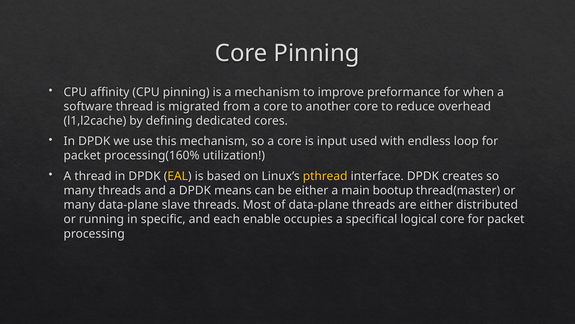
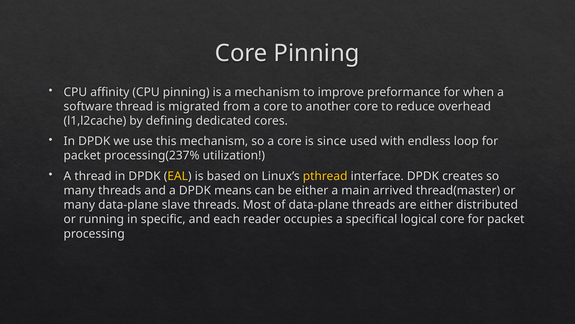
input: input -> since
processing(160%: processing(160% -> processing(237%
bootup: bootup -> arrived
enable: enable -> reader
